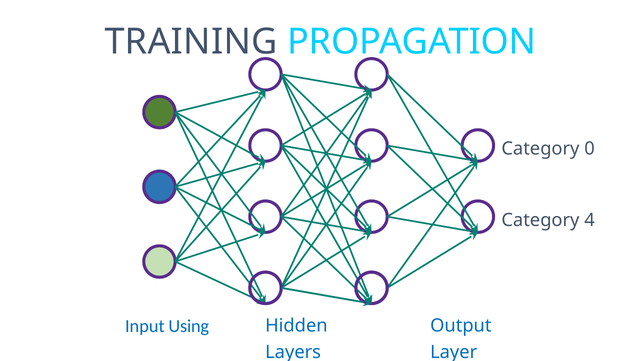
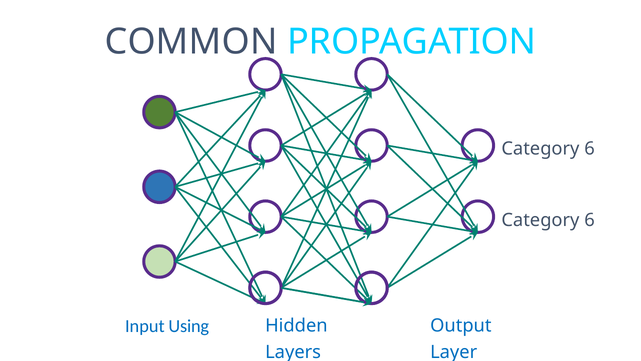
TRAINING: TRAINING -> COMMON
0 at (590, 149): 0 -> 6
4 at (590, 220): 4 -> 6
